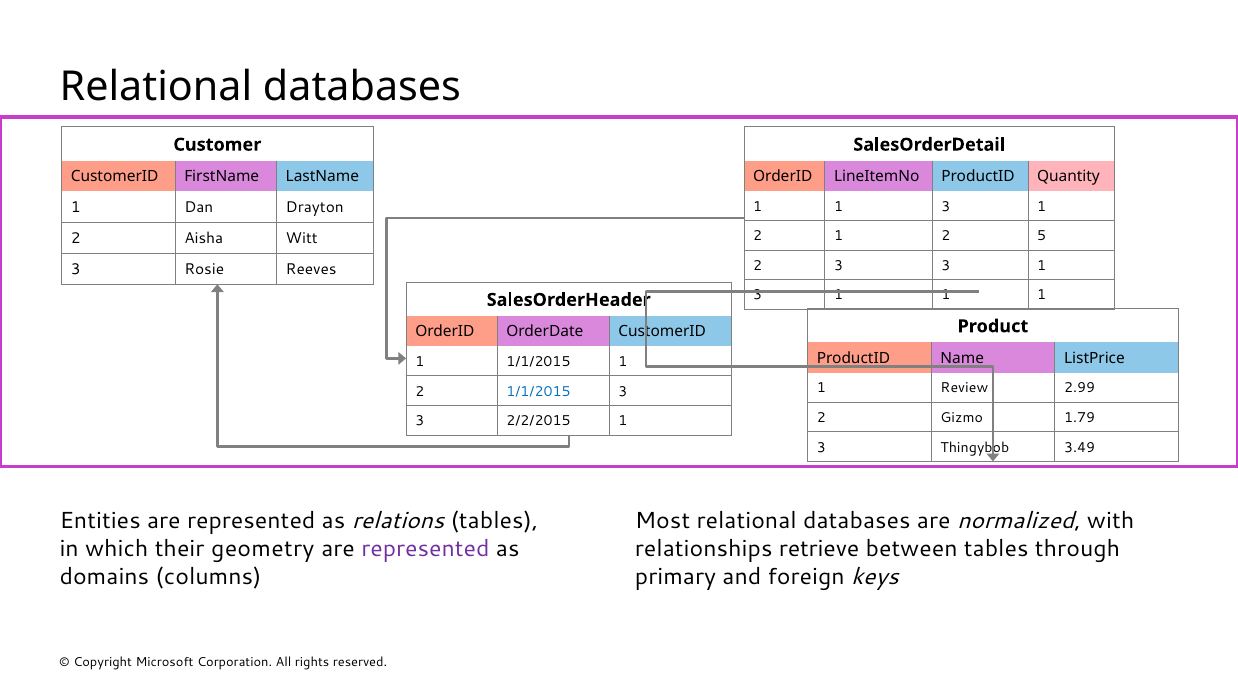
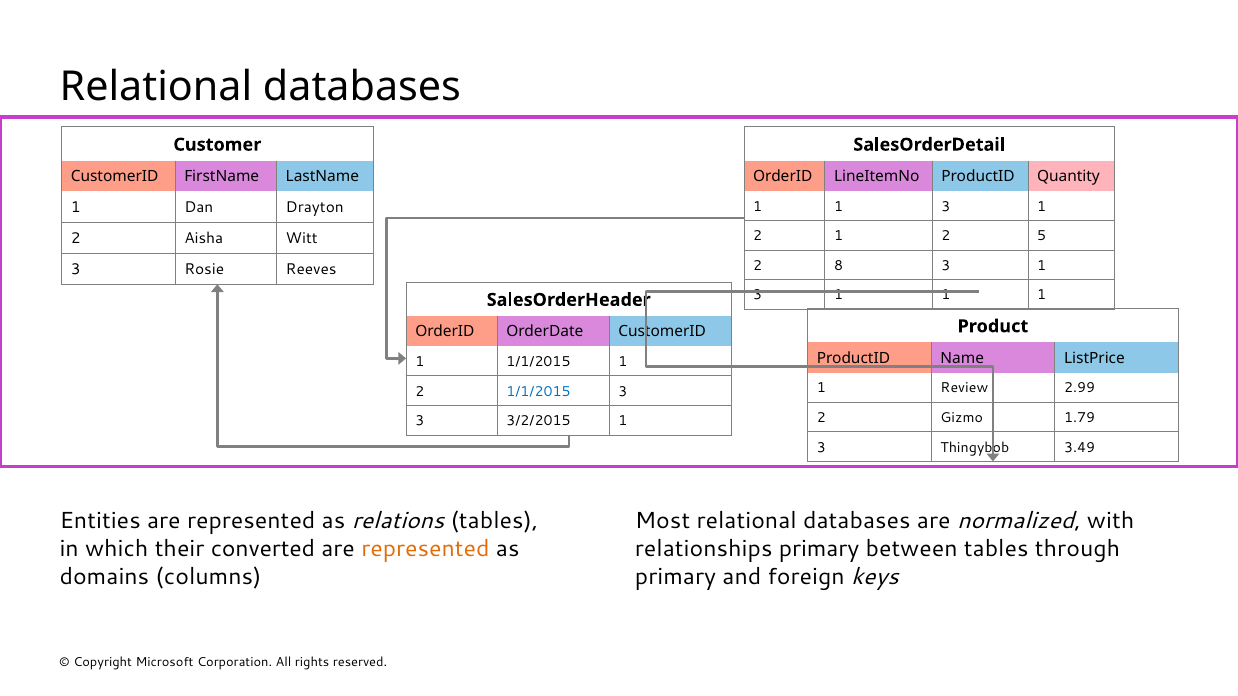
2 3: 3 -> 8
2/2/2015: 2/2/2015 -> 3/2/2015
geometry: geometry -> converted
represented at (425, 549) colour: purple -> orange
relationships retrieve: retrieve -> primary
